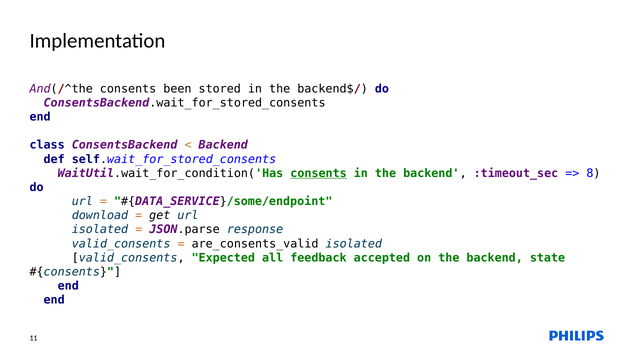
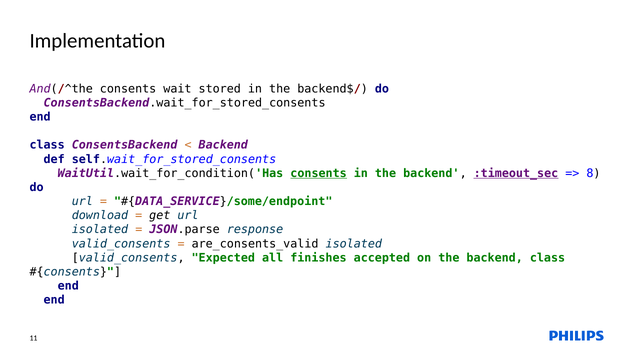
been: been -> wait
:timeout_sec underline: none -> present
feedback: feedback -> finishes
backend state: state -> class
